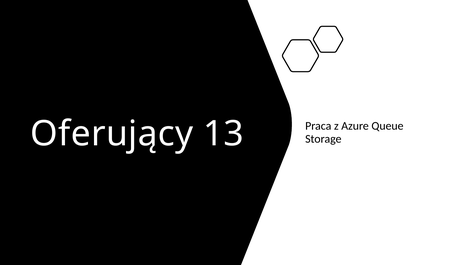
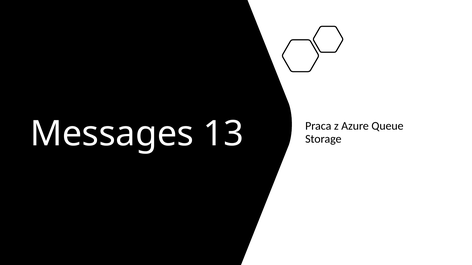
Oferujący: Oferujący -> Messages
